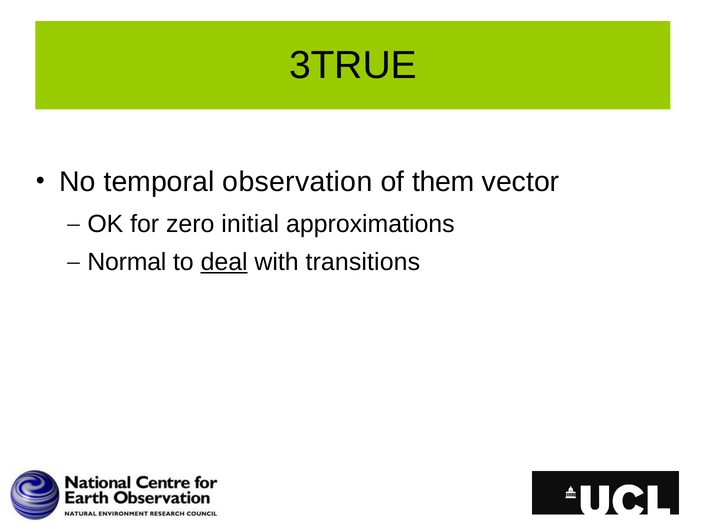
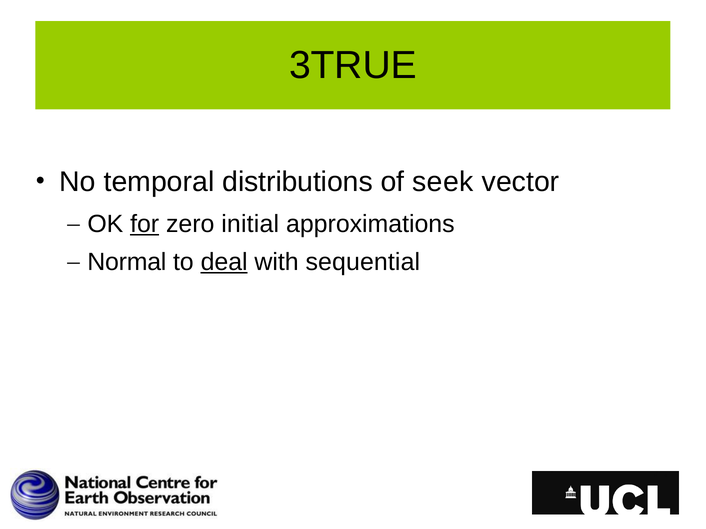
observation: observation -> distributions
them: them -> seek
for underline: none -> present
transitions: transitions -> sequential
